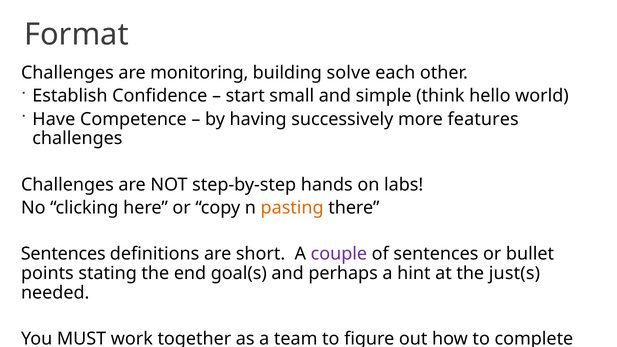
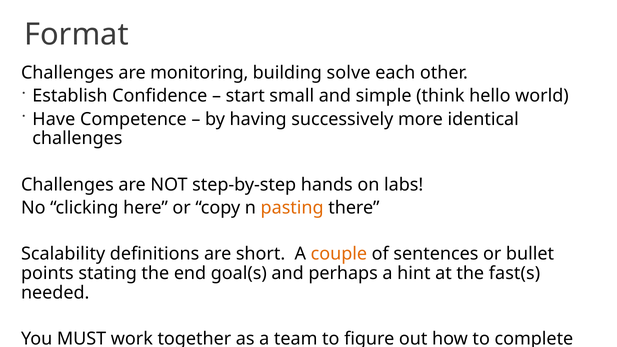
features: features -> identical
Sentences at (63, 254): Sentences -> Scalability
couple colour: purple -> orange
just(s: just(s -> fast(s
